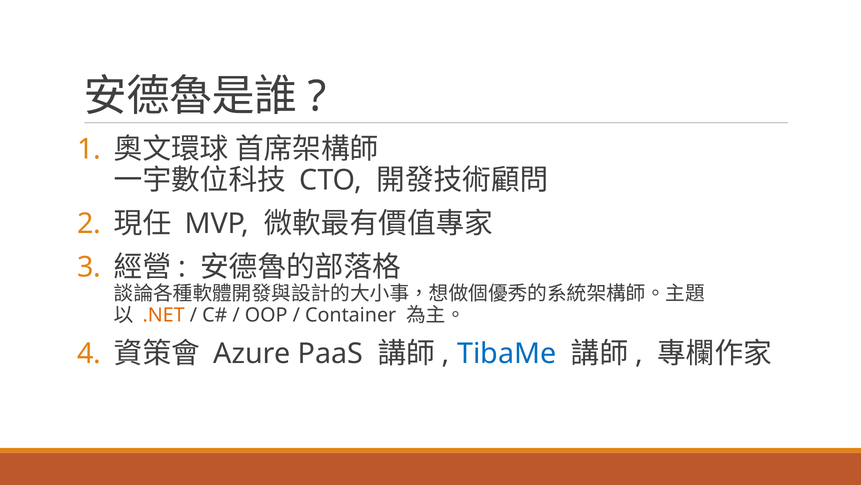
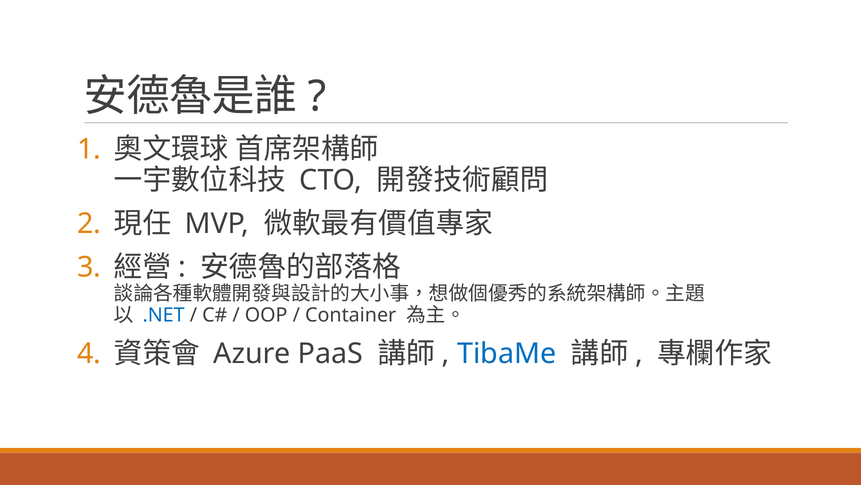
.NET colour: orange -> blue
